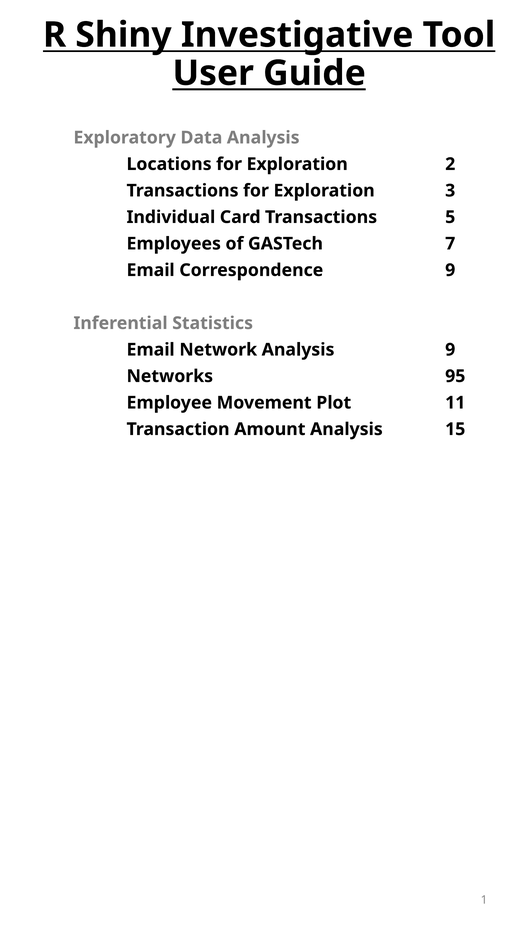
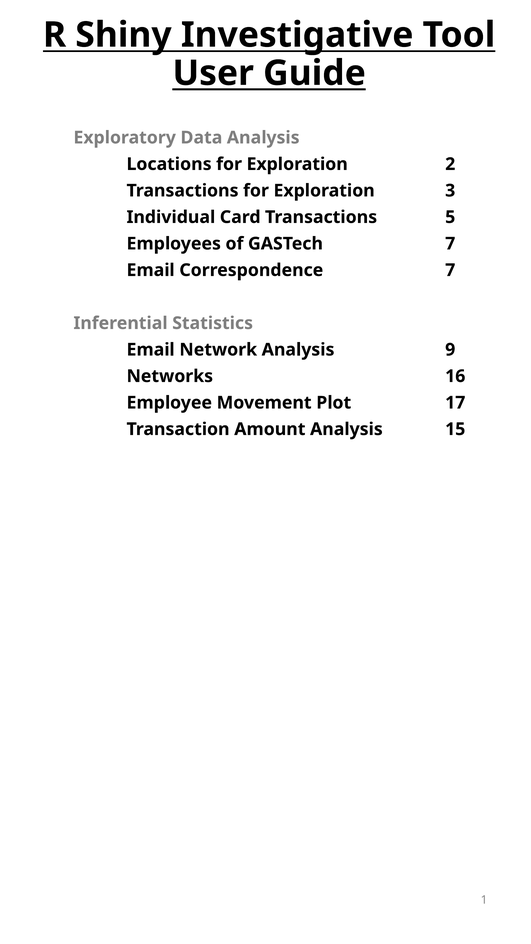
Correspondence 9: 9 -> 7
95: 95 -> 16
11: 11 -> 17
